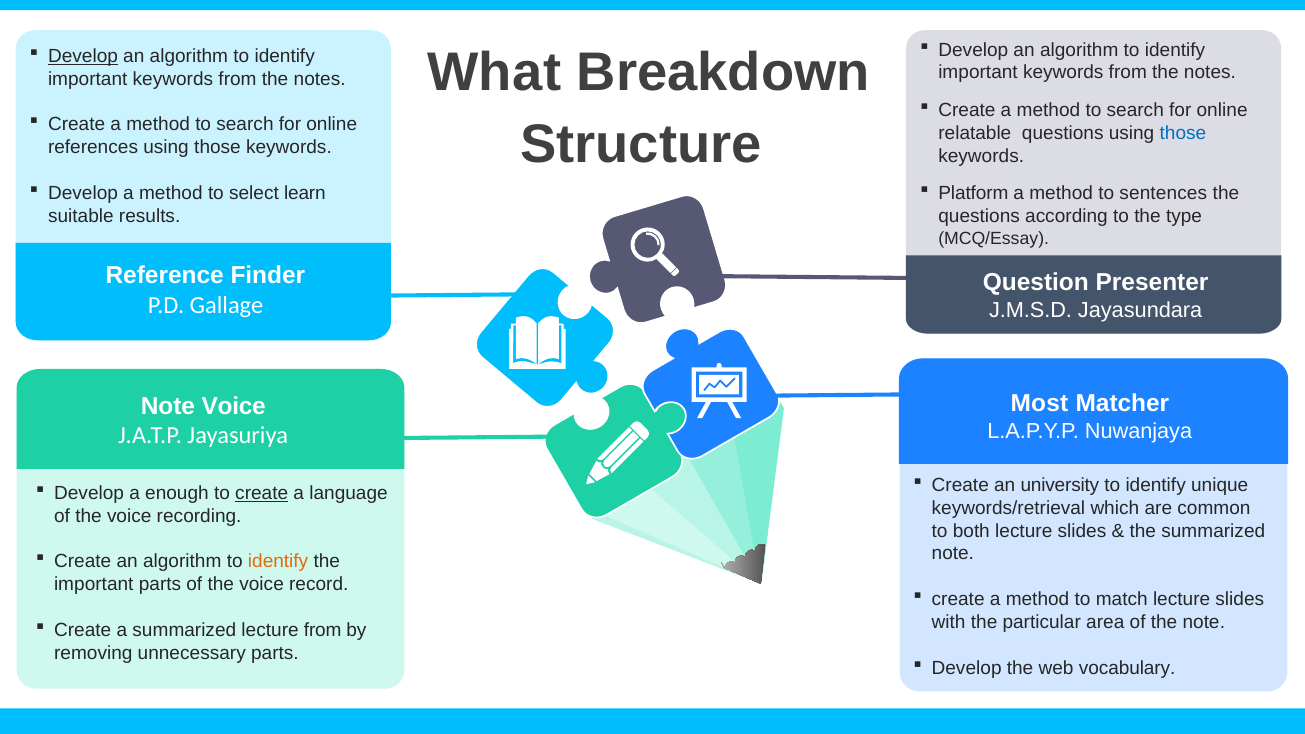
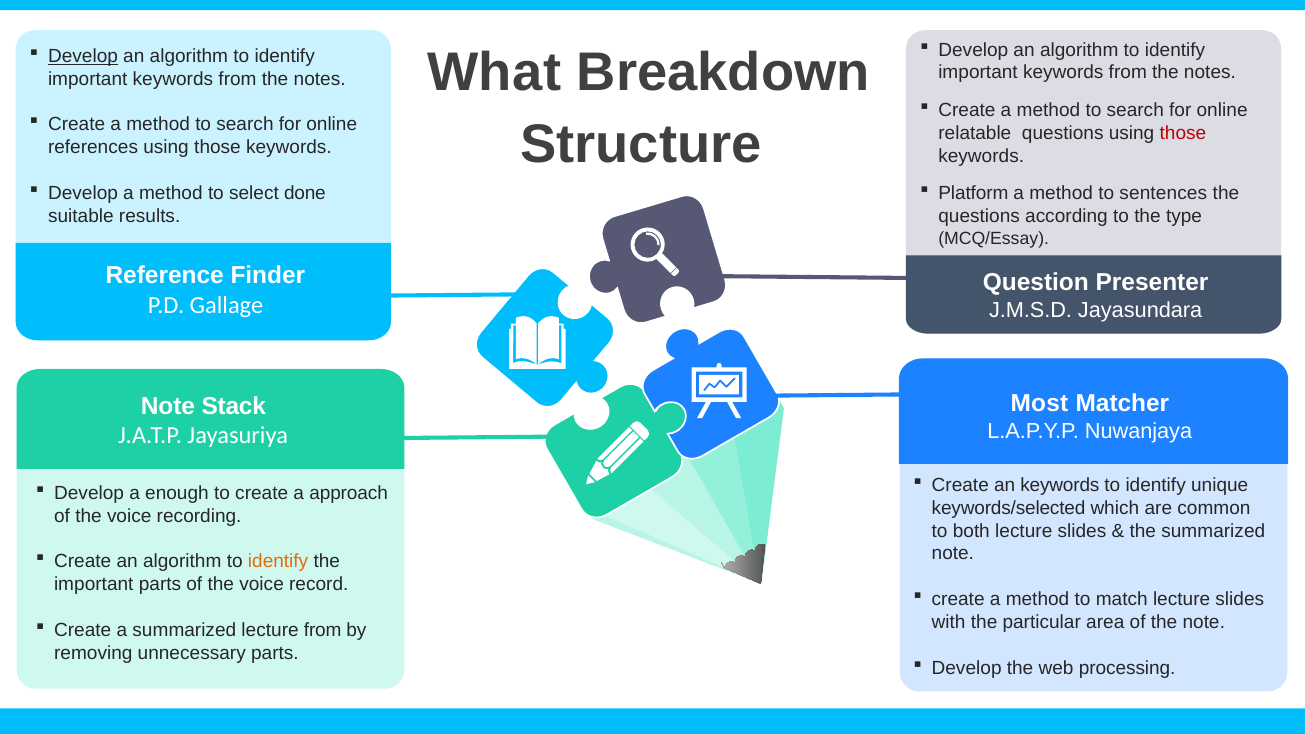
those at (1183, 133) colour: blue -> red
learn: learn -> done
Note Voice: Voice -> Stack
an university: university -> keywords
create at (262, 493) underline: present -> none
language: language -> approach
keywords/retrieval: keywords/retrieval -> keywords/selected
vocabulary: vocabulary -> processing
